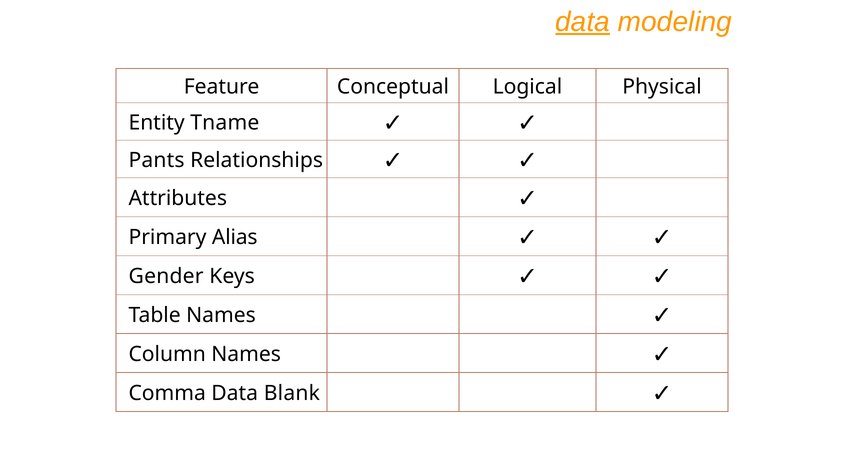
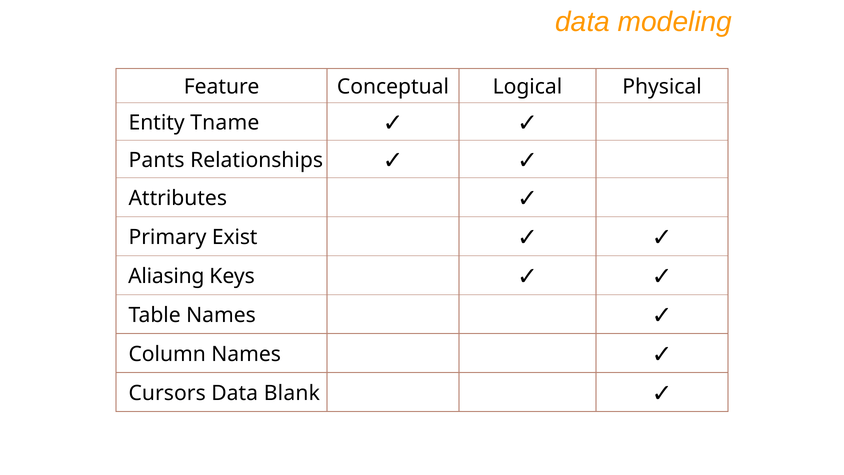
data at (583, 22) underline: present -> none
Alias: Alias -> Exist
Gender: Gender -> Aliasing
Comma: Comma -> Cursors
